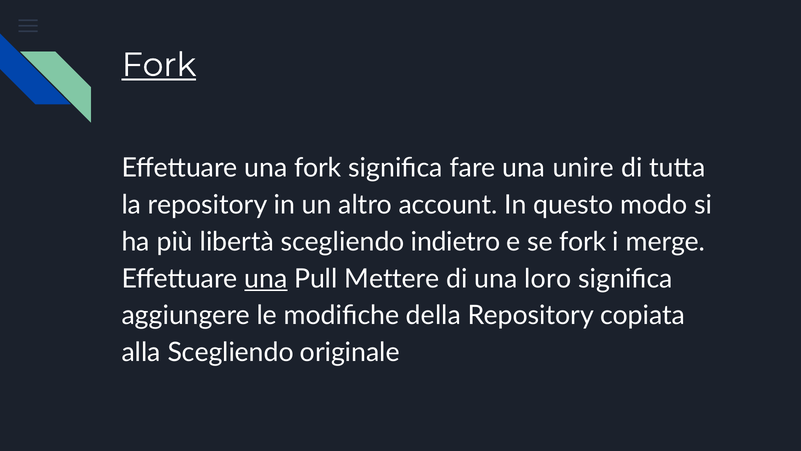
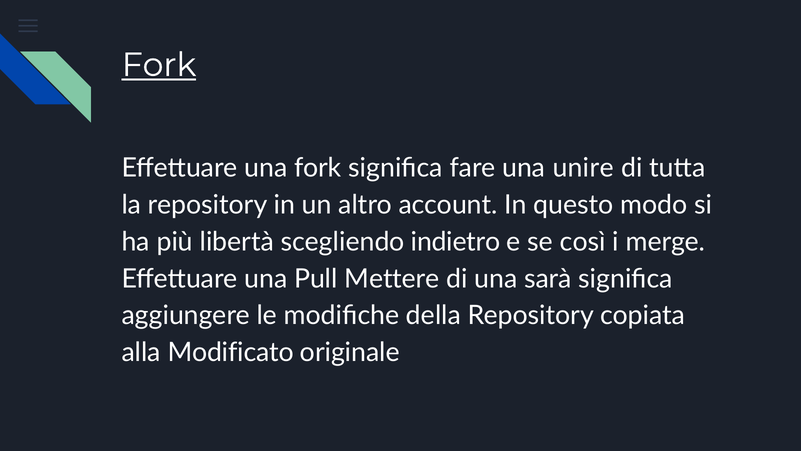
se fork: fork -> così
una at (266, 279) underline: present -> none
loro: loro -> sarà
alla Scegliendo: Scegliendo -> Modificato
